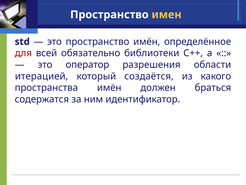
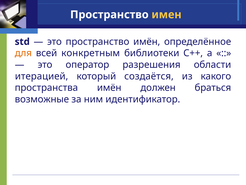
для colour: red -> orange
обязательно: обязательно -> конкретным
содержатся: содержатся -> возможные
